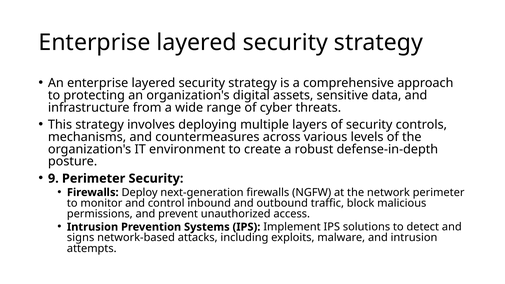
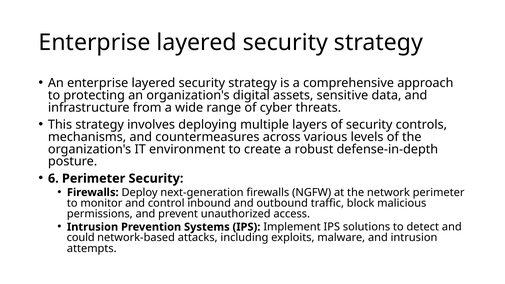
9: 9 -> 6
signs: signs -> could
